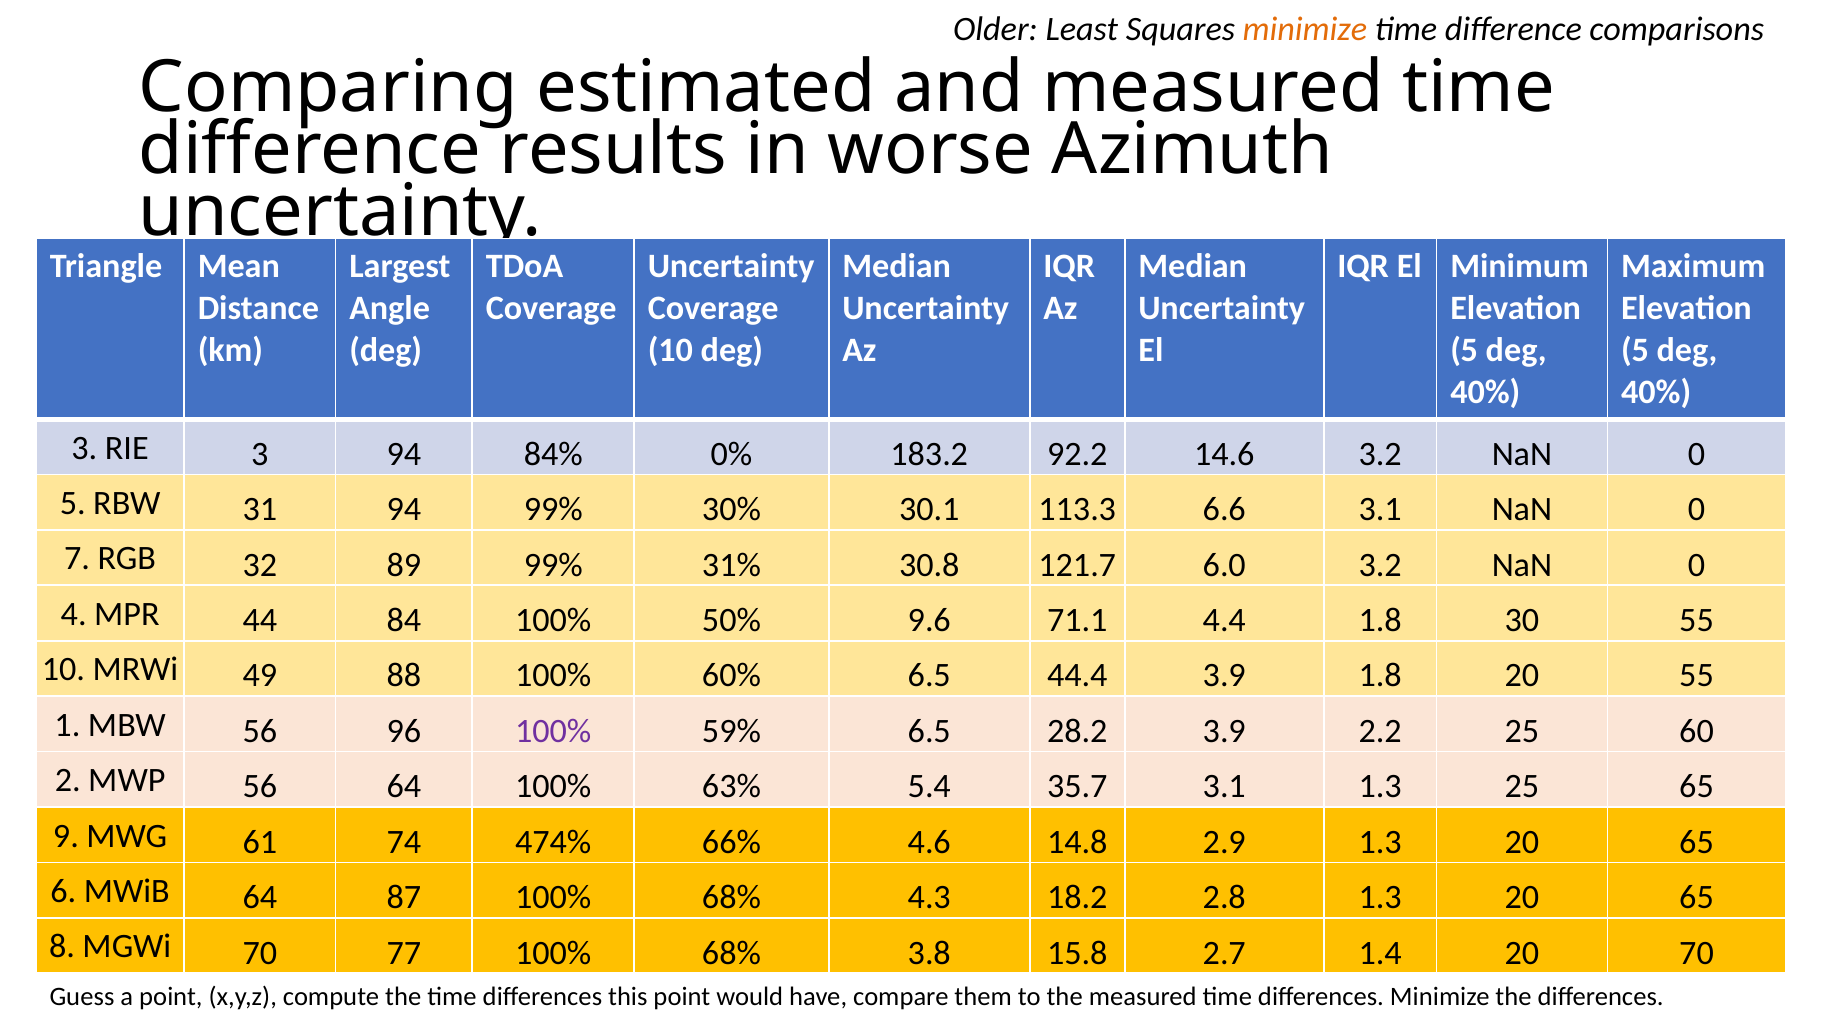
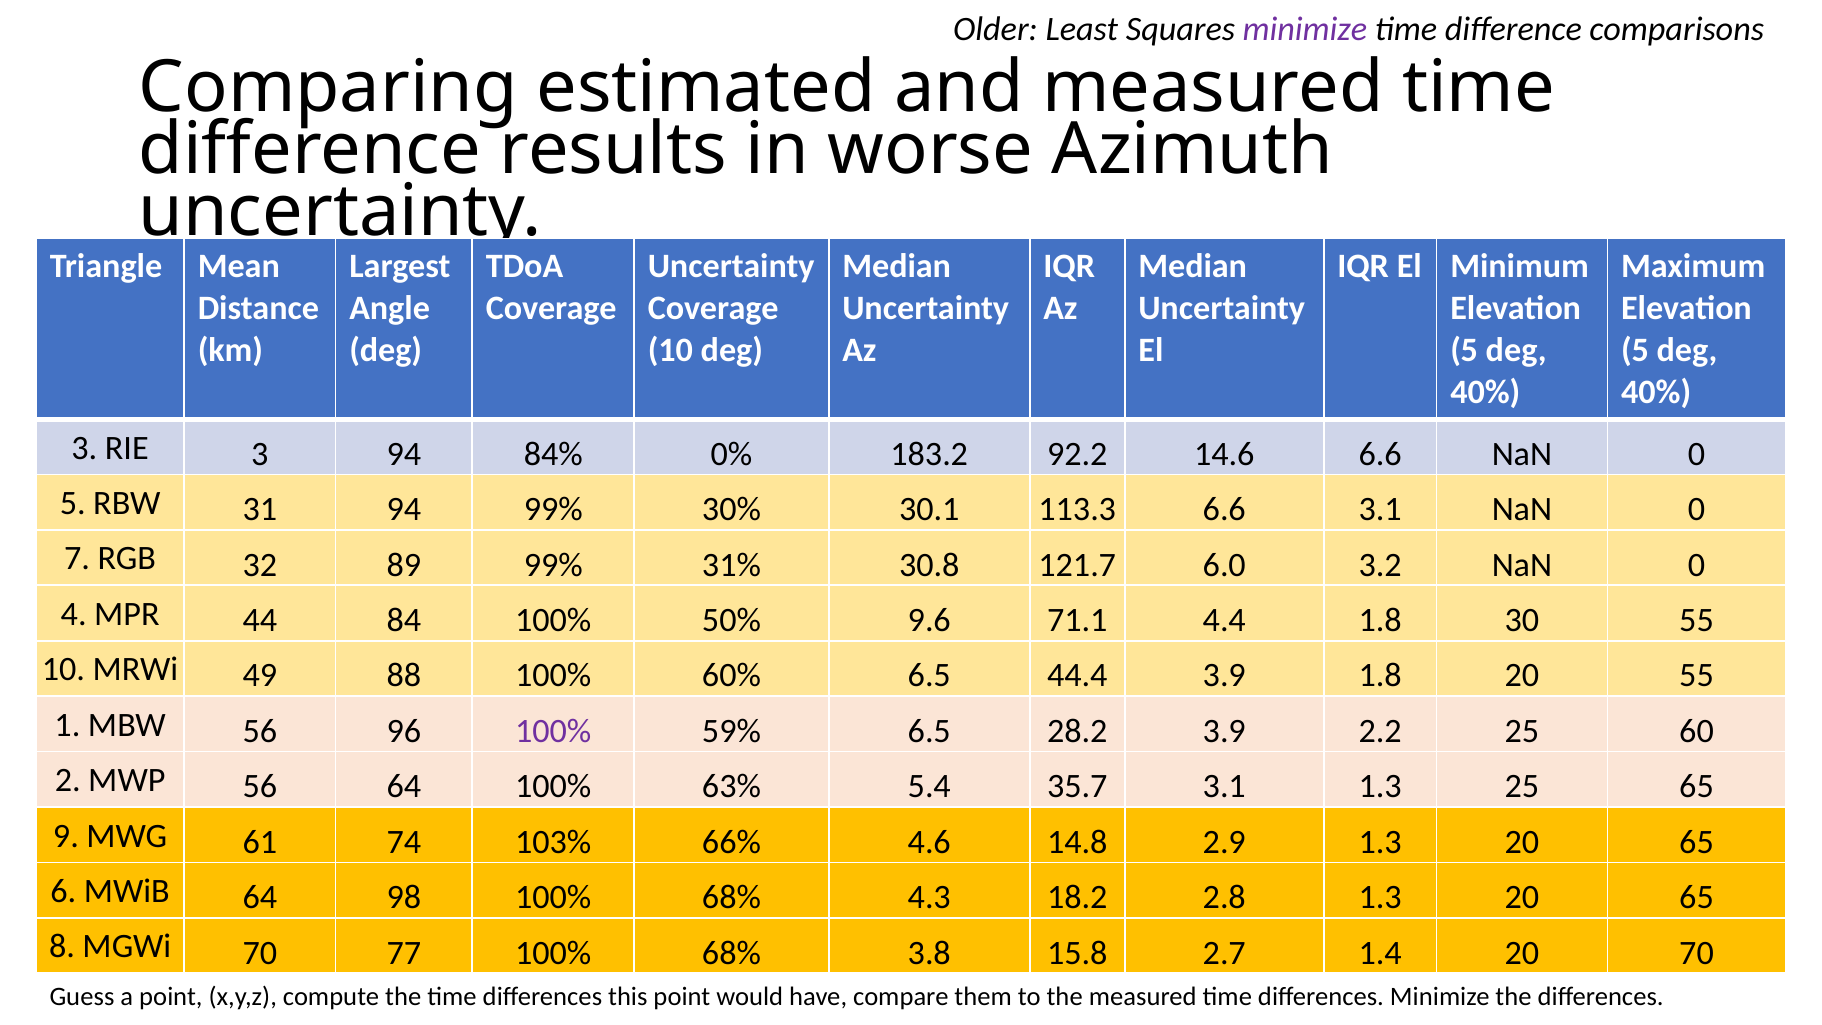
minimize at (1305, 30) colour: orange -> purple
14.6 3.2: 3.2 -> 6.6
474%: 474% -> 103%
87: 87 -> 98
